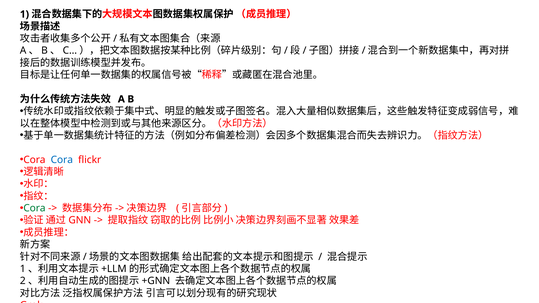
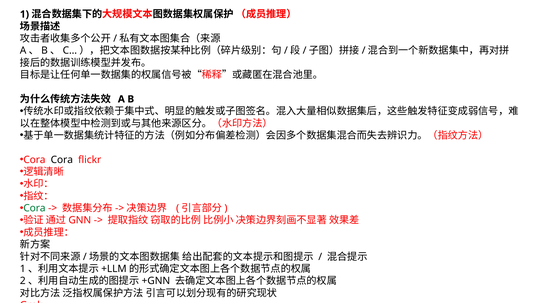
Cora at (62, 160) colour: blue -> black
